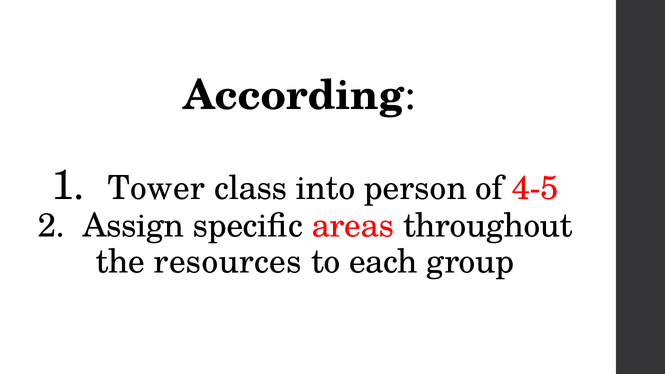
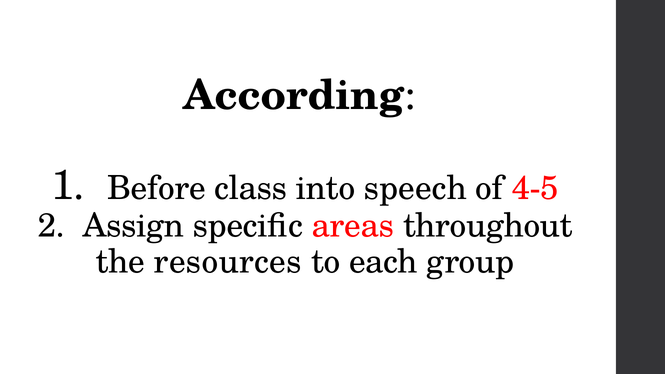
Tower: Tower -> Before
person: person -> speech
